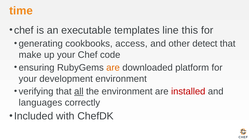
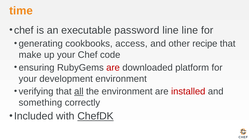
templates: templates -> password
line this: this -> line
detect: detect -> recipe
are at (113, 68) colour: orange -> red
languages: languages -> something
ChefDK underline: none -> present
